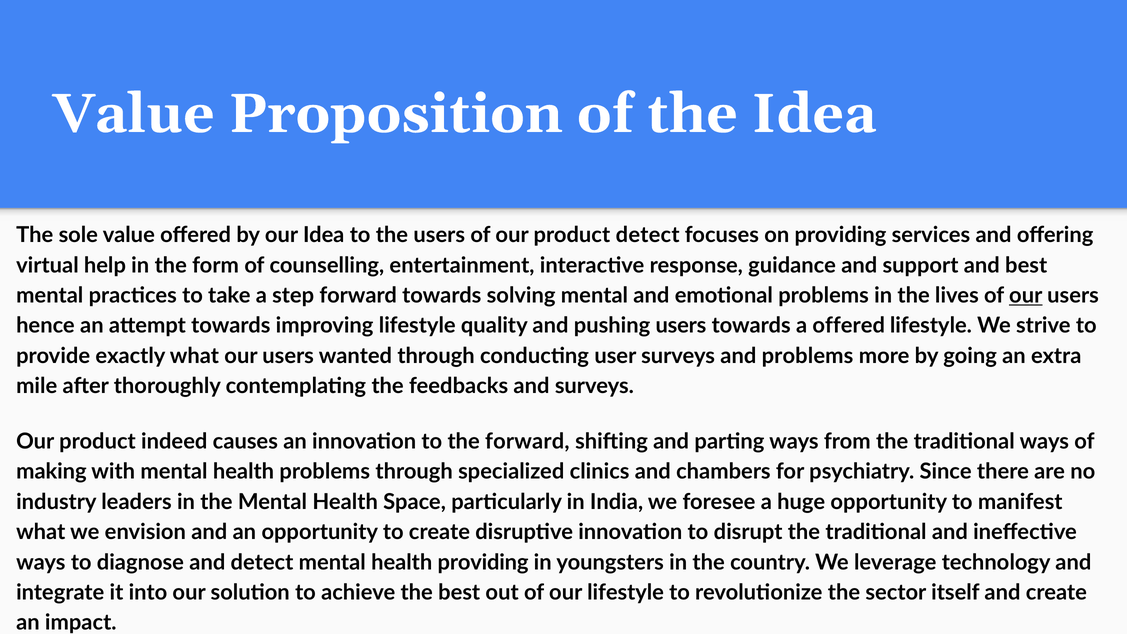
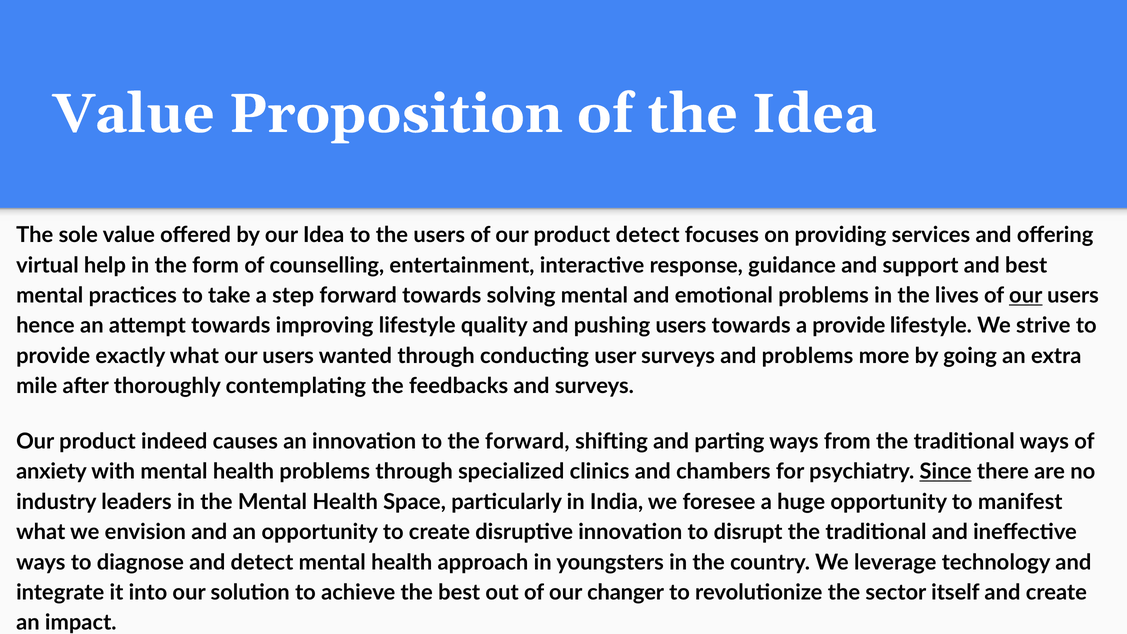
a offered: offered -> provide
making: making -> anxiety
Since underline: none -> present
health providing: providing -> approach
our lifestyle: lifestyle -> changer
